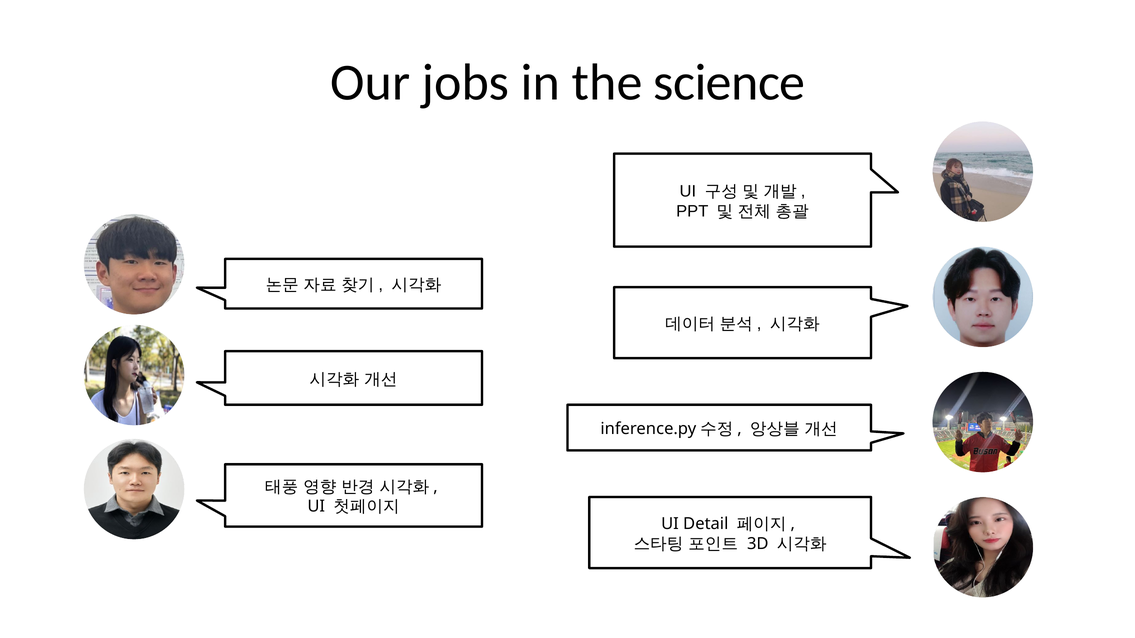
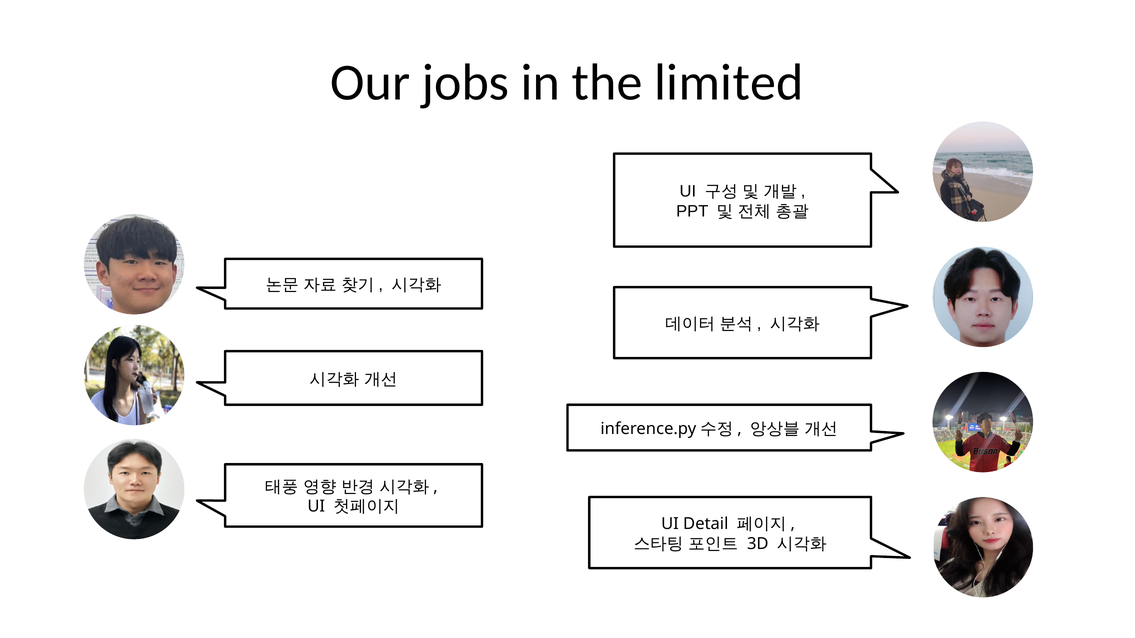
science: science -> limited
